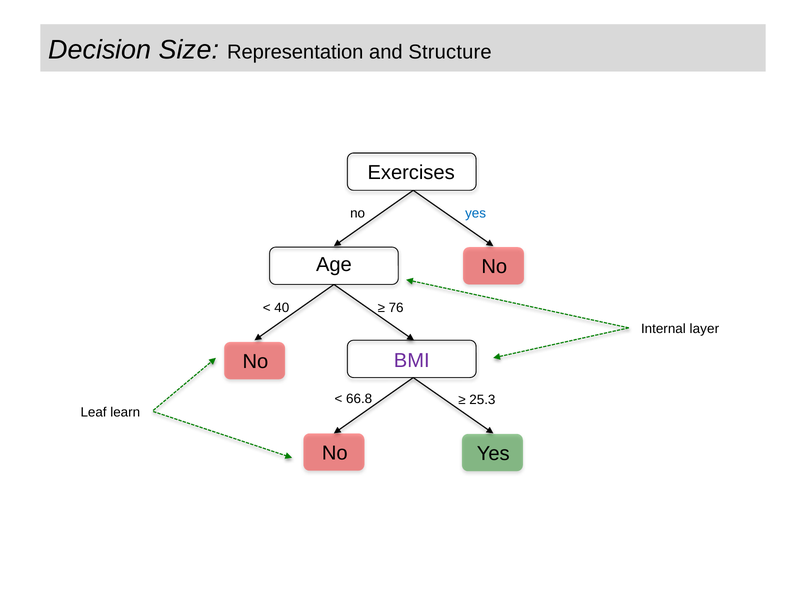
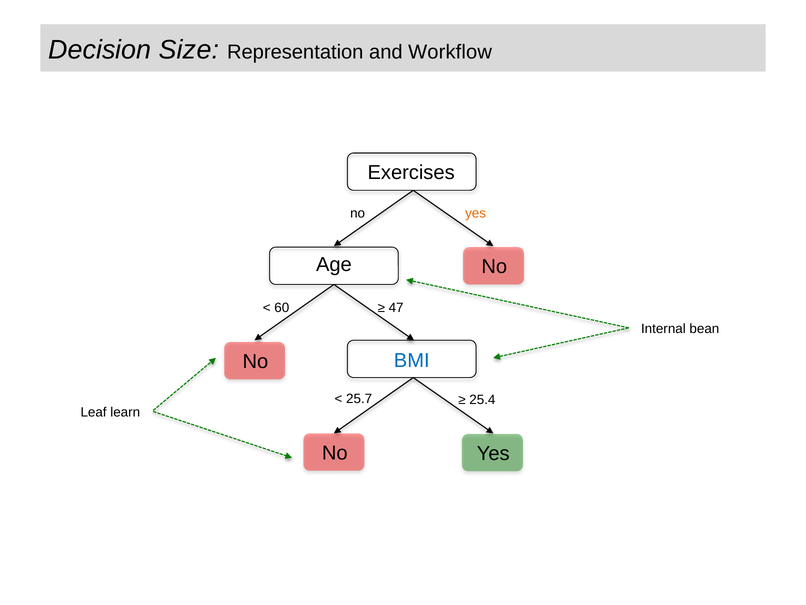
Structure: Structure -> Workflow
yes at (476, 213) colour: blue -> orange
40: 40 -> 60
76: 76 -> 47
layer: layer -> bean
BMI colour: purple -> blue
66.8: 66.8 -> 25.7
25.3: 25.3 -> 25.4
